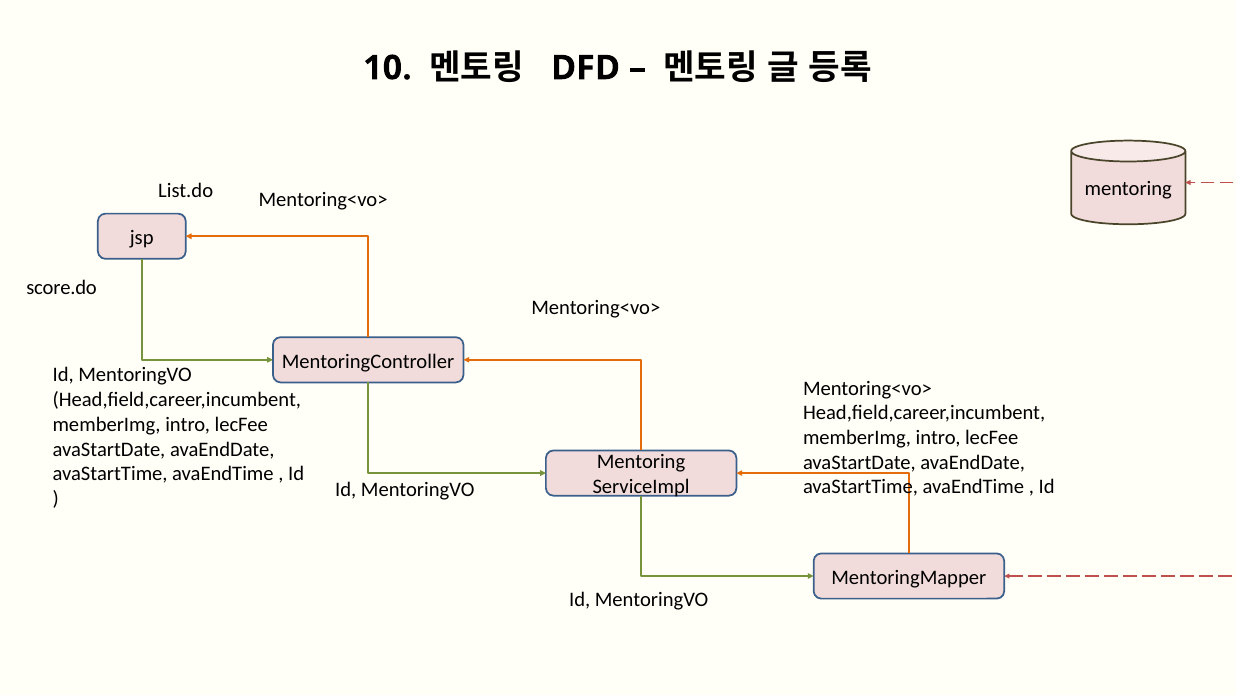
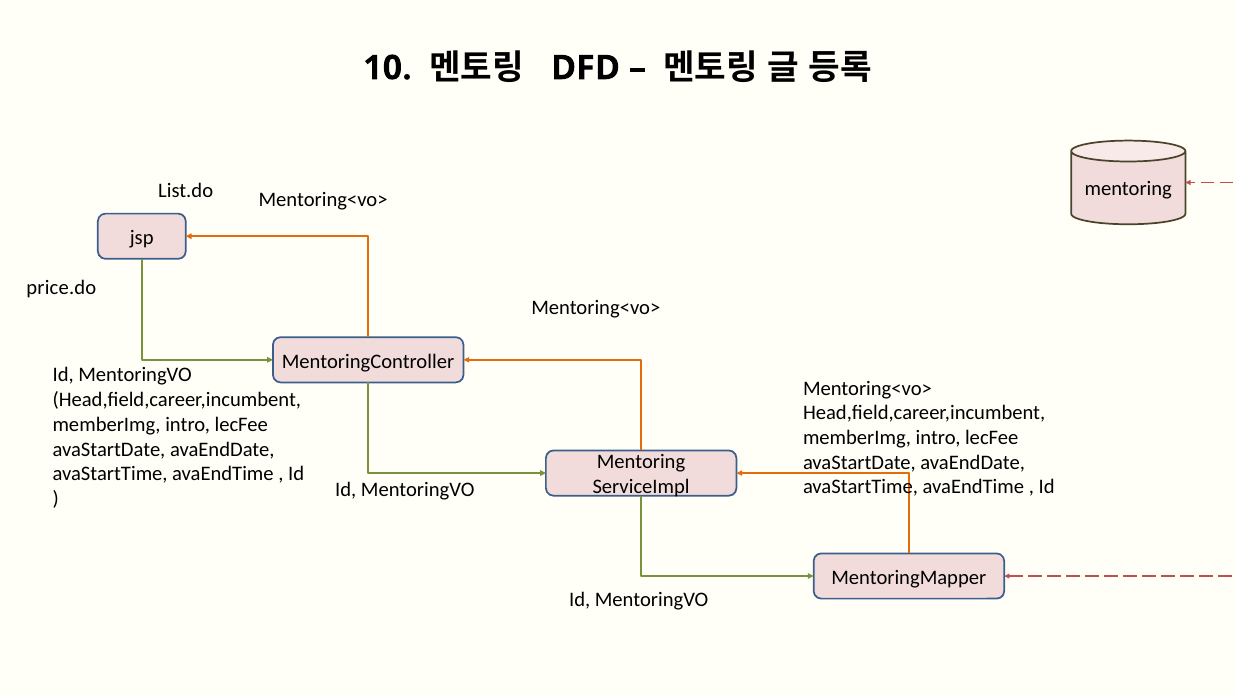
score.do: score.do -> price.do
